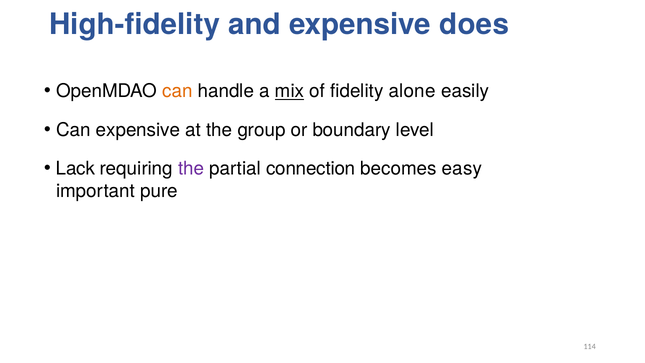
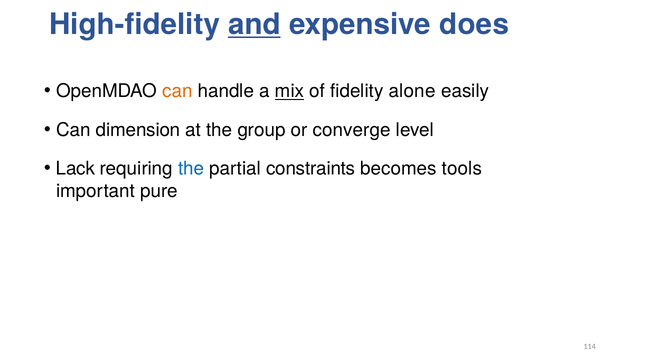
and underline: none -> present
Can expensive: expensive -> dimension
boundary: boundary -> converge
the at (191, 169) colour: purple -> blue
connection: connection -> constraints
easy: easy -> tools
